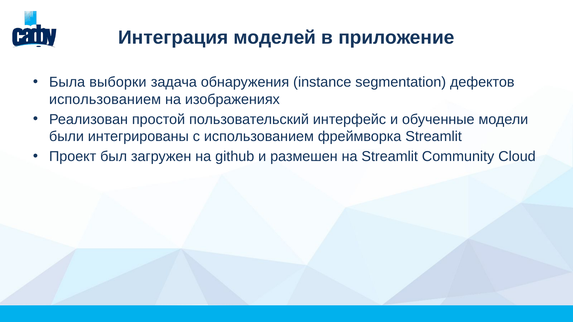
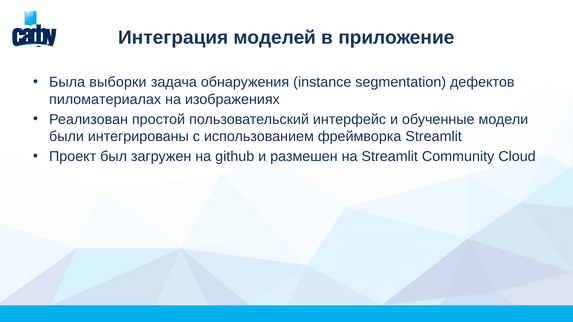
использованием at (105, 99): использованием -> пиломатериалах
